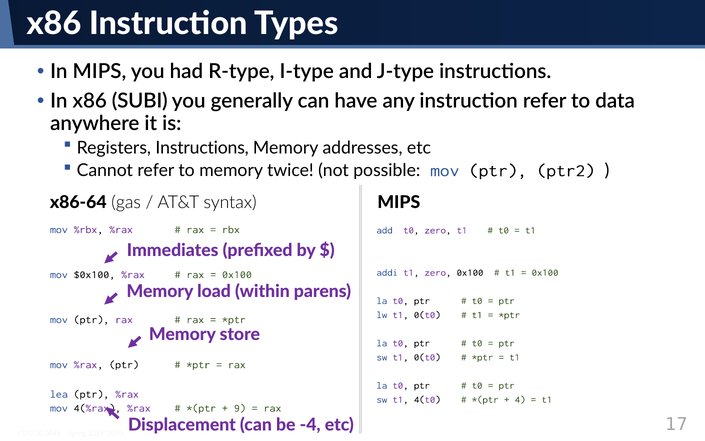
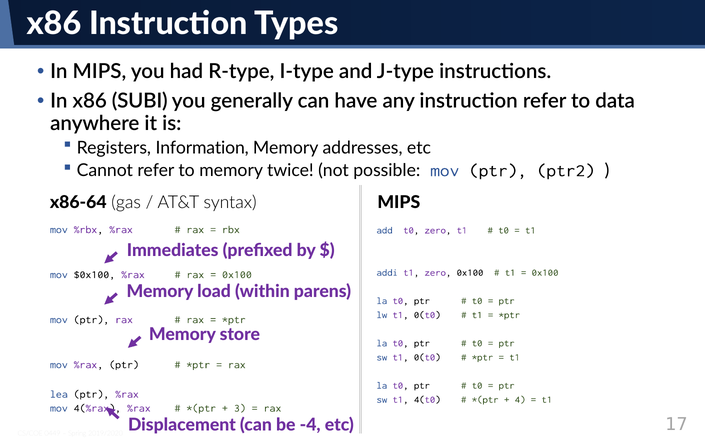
Registers Instructions: Instructions -> Information
9: 9 -> 3
